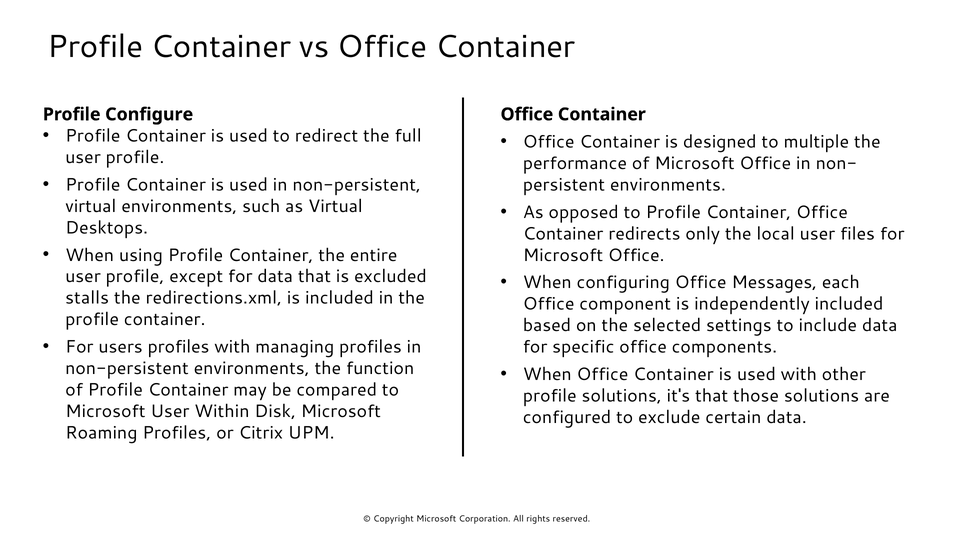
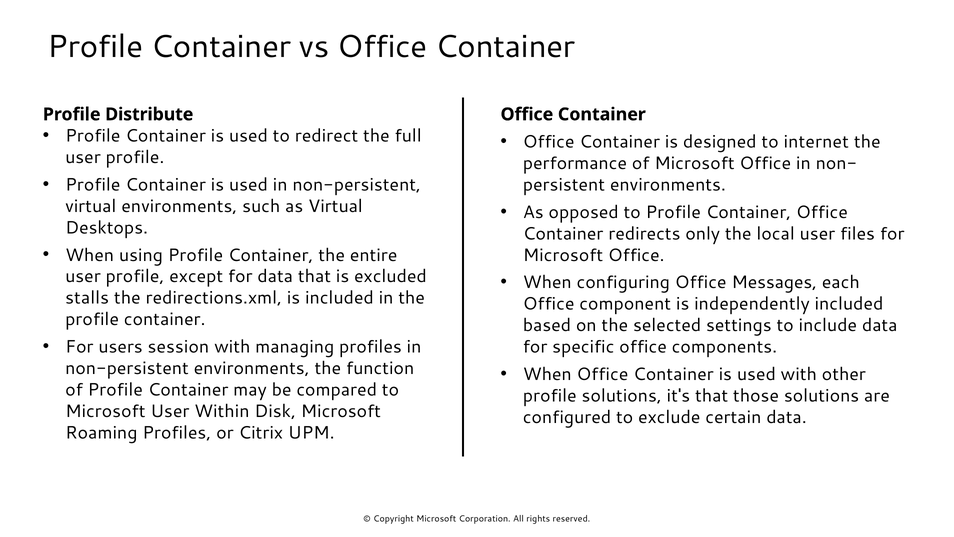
Configure: Configure -> Distribute
multiple: multiple -> internet
users profiles: profiles -> session
